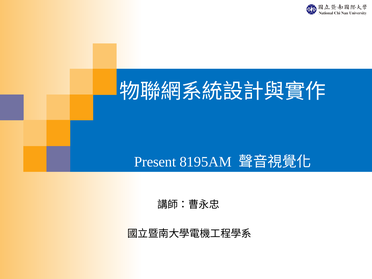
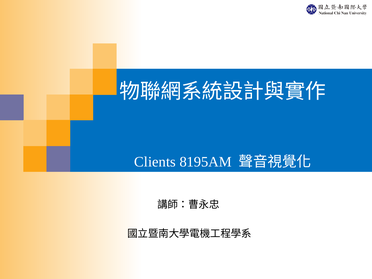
Present: Present -> Clients
